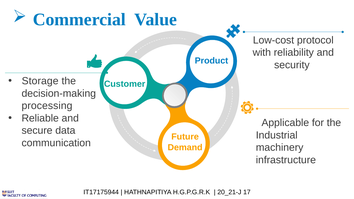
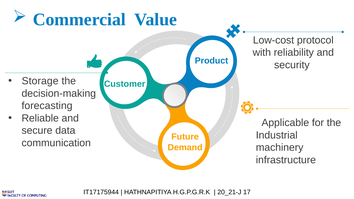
processing: processing -> forecasting
